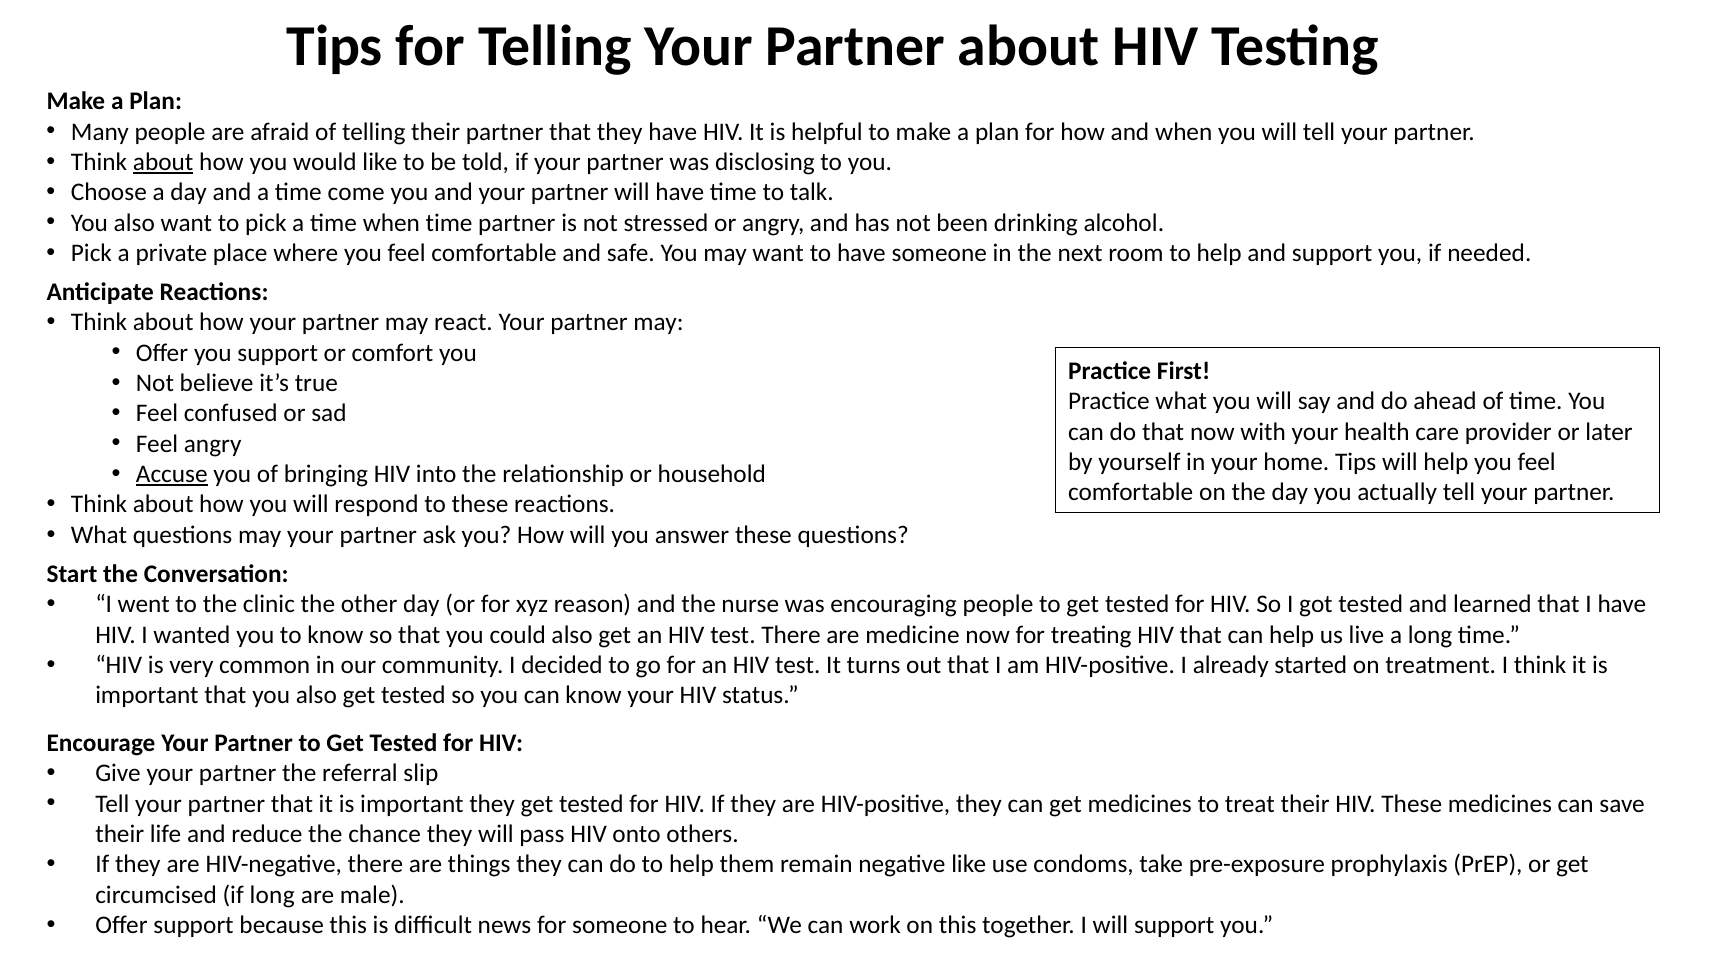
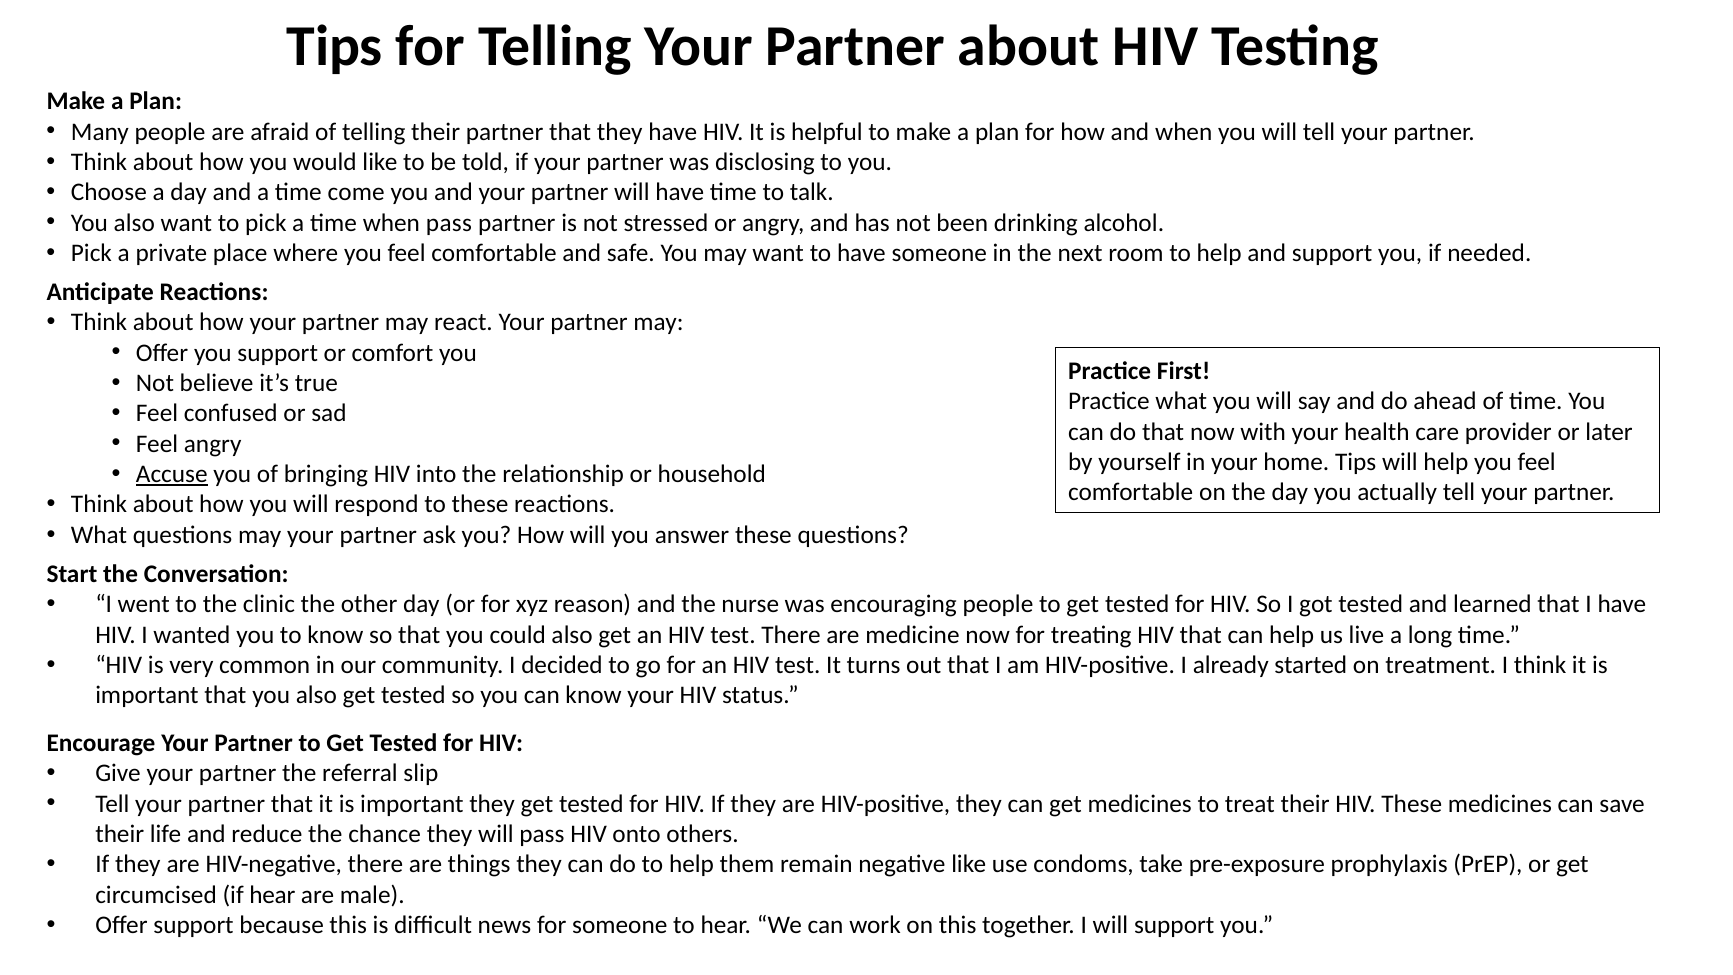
about at (163, 162) underline: present -> none
when time: time -> pass
if long: long -> hear
